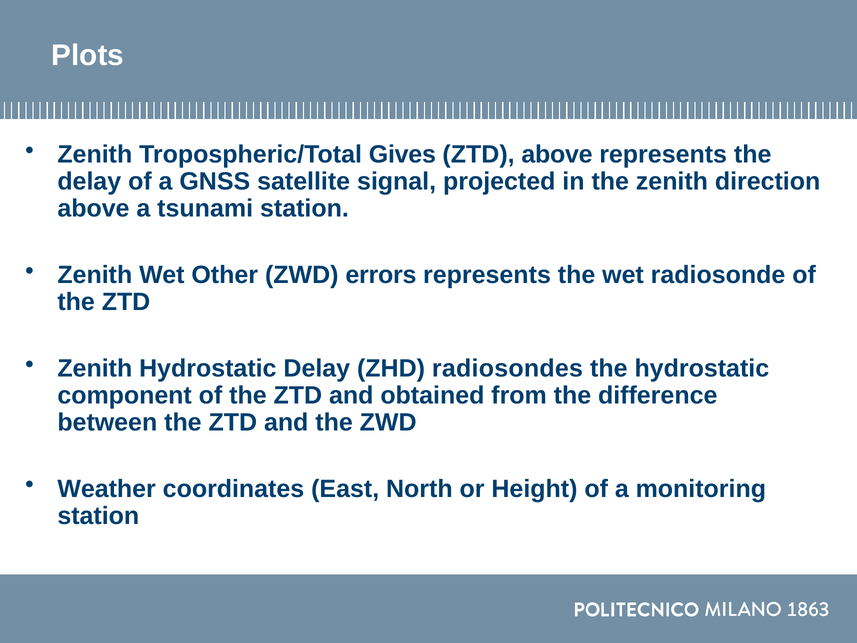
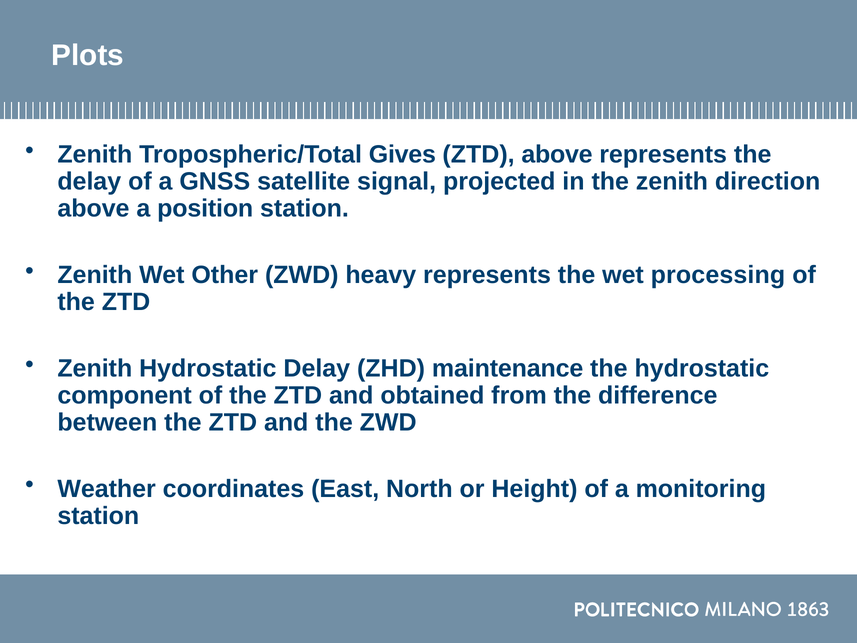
tsunami: tsunami -> position
errors: errors -> heavy
radiosonde: radiosonde -> processing
radiosondes: radiosondes -> maintenance
